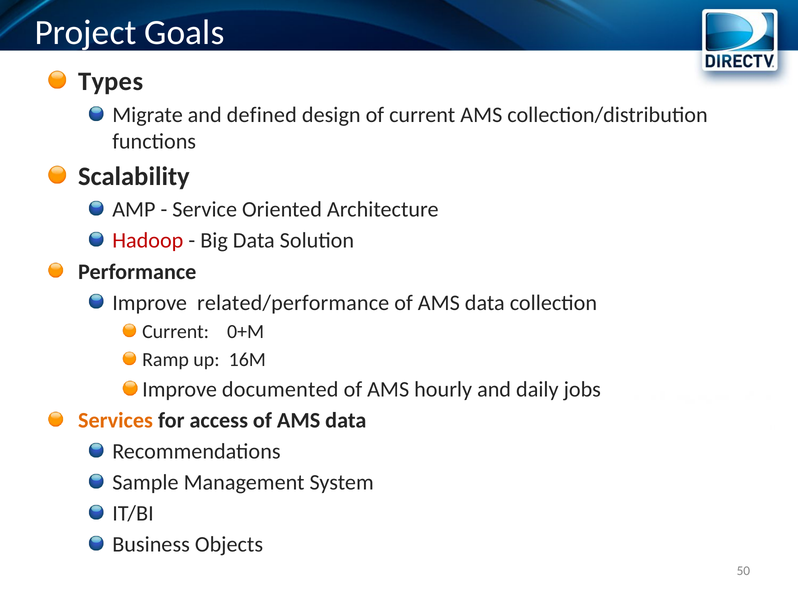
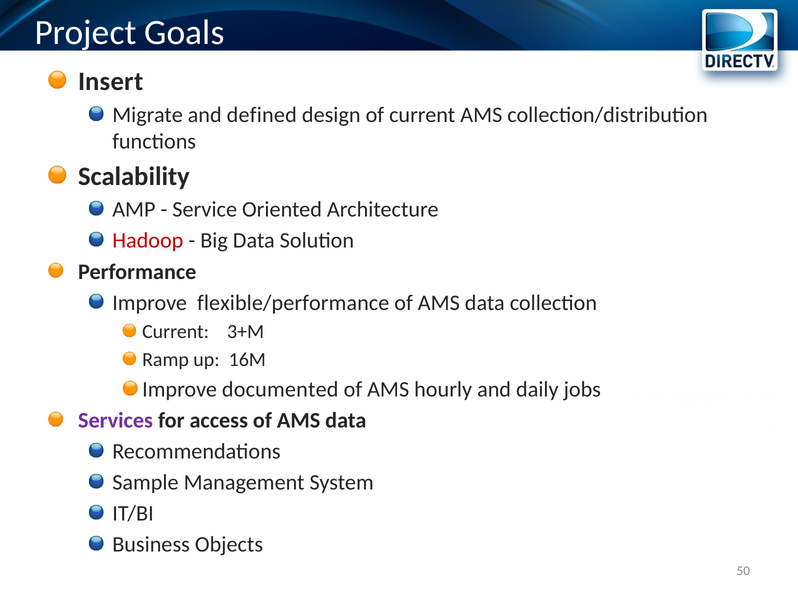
Types: Types -> Insert
related/performance: related/performance -> flexible/performance
0+M: 0+M -> 3+M
Services colour: orange -> purple
